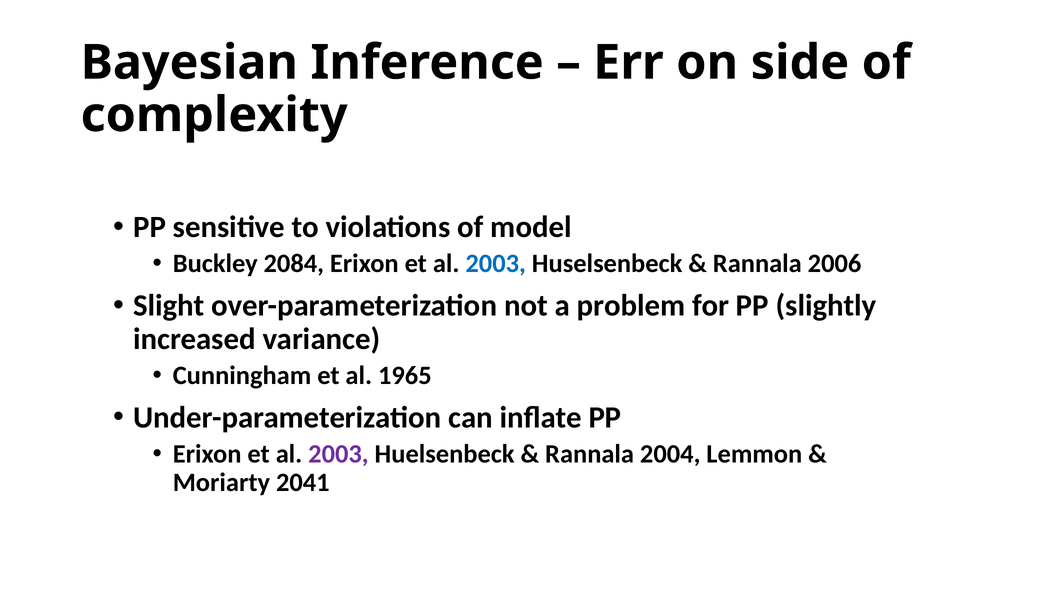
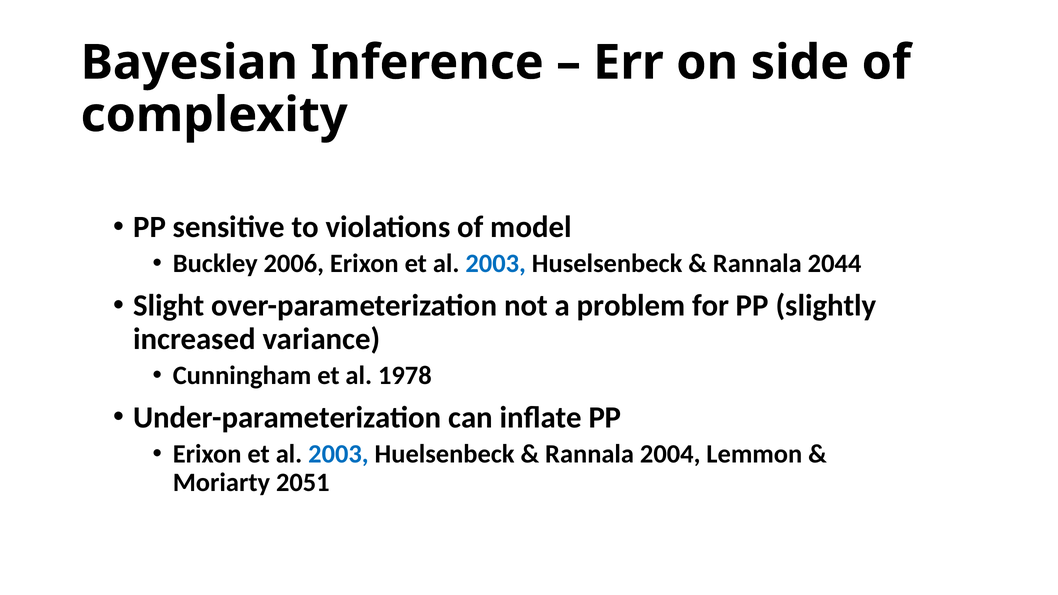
2084: 2084 -> 2006
2006: 2006 -> 2044
1965: 1965 -> 1978
2003 at (338, 454) colour: purple -> blue
2041: 2041 -> 2051
